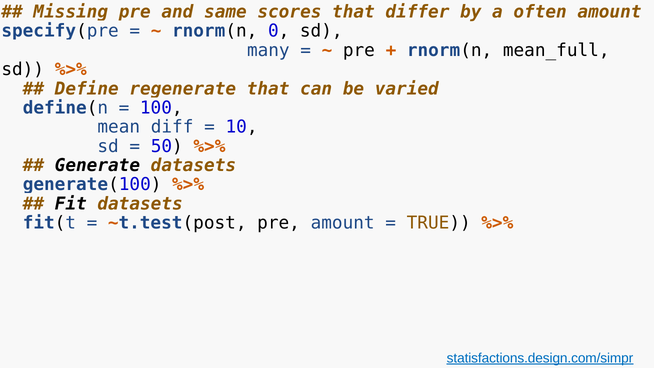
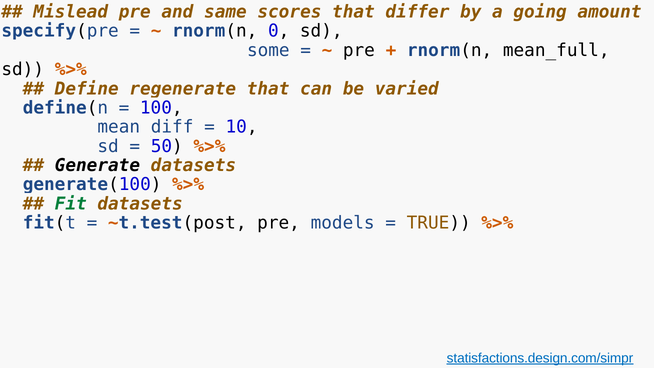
Missing: Missing -> Mislead
often: often -> going
many: many -> some
Fit colour: black -> green
pre amount: amount -> models
